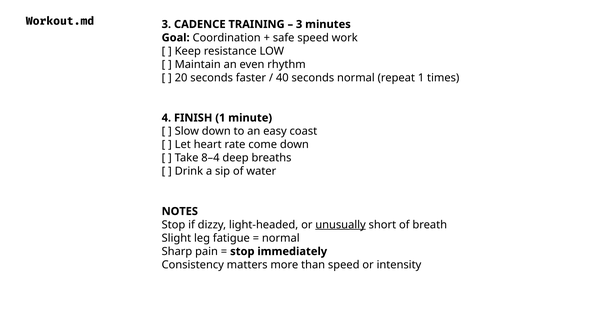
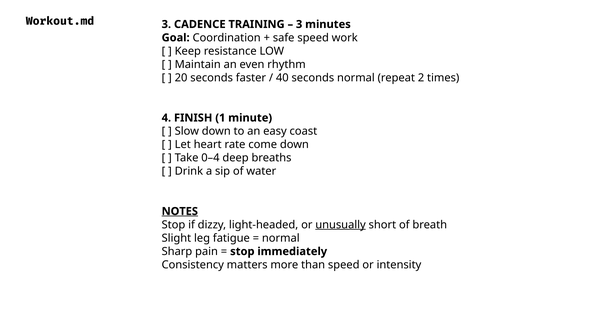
repeat 1: 1 -> 2
8–4: 8–4 -> 0–4
NOTES underline: none -> present
